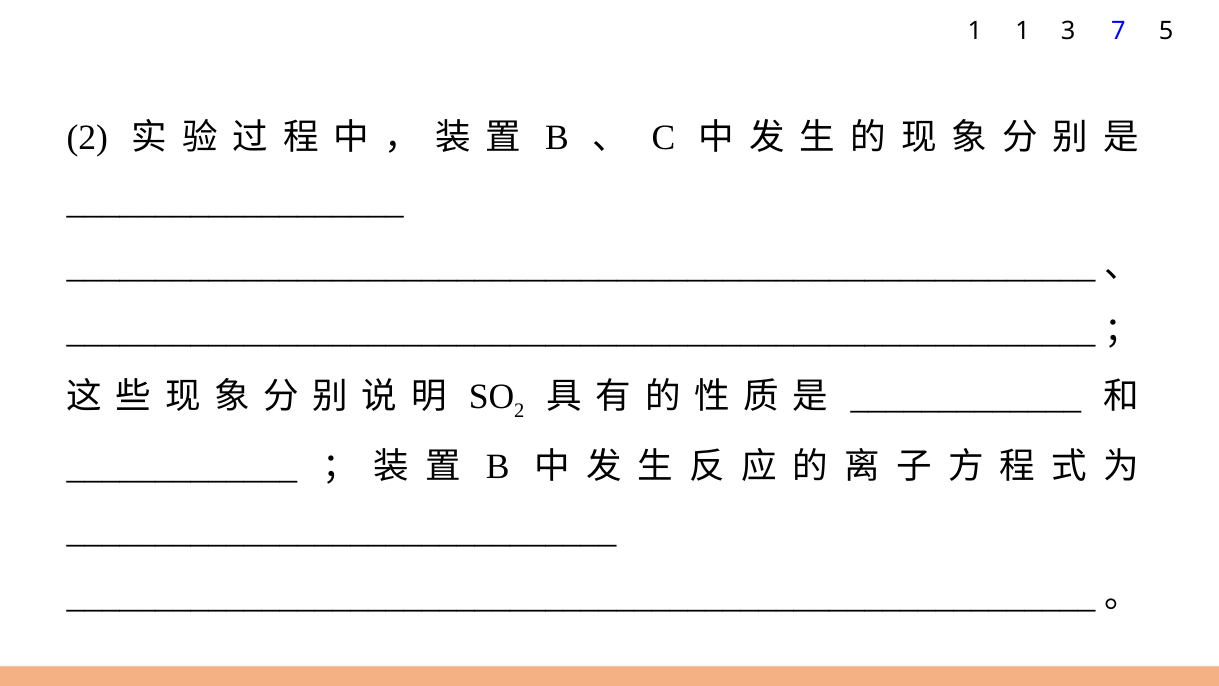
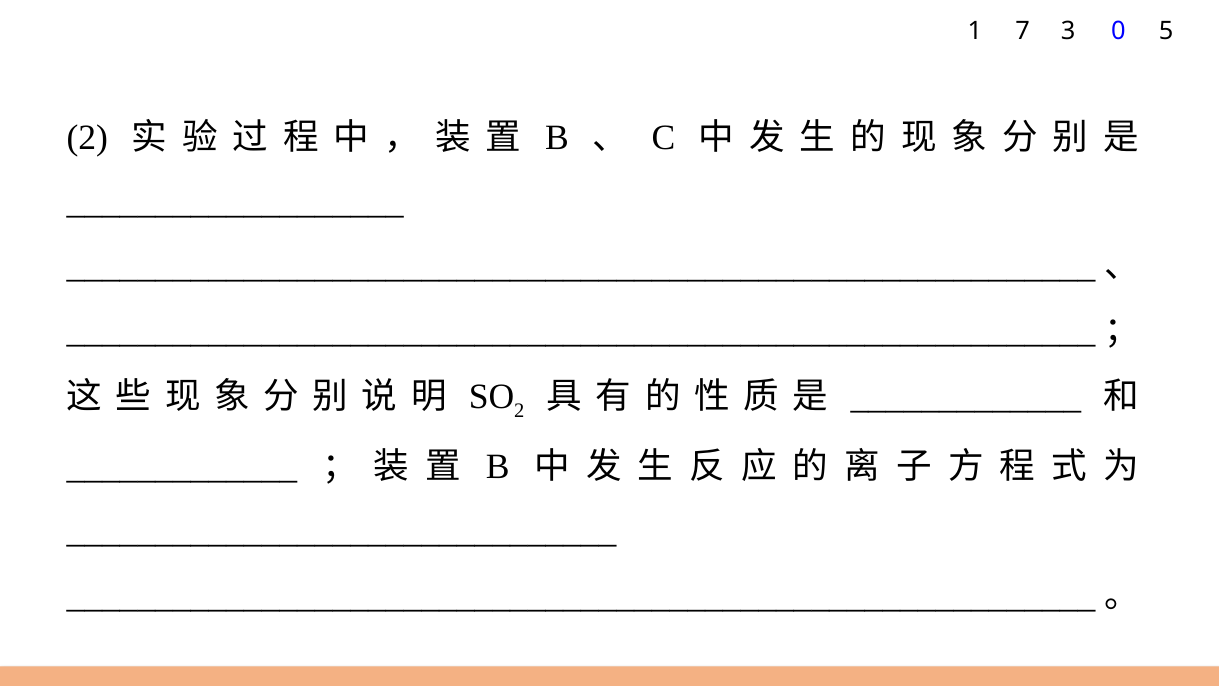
1 1: 1 -> 7
7: 7 -> 0
